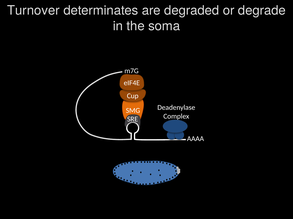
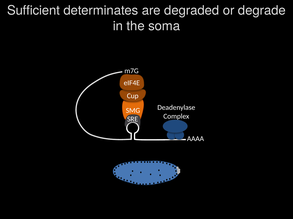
Turnover: Turnover -> Sufficient
